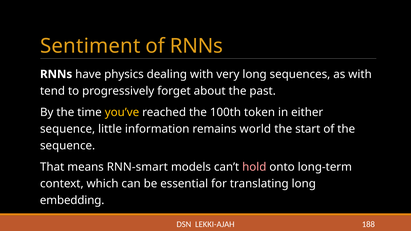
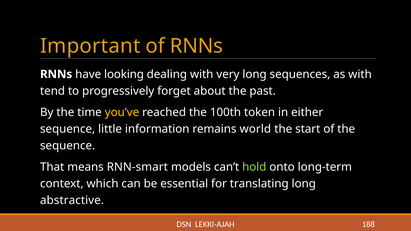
Sentiment: Sentiment -> Important
physics: physics -> looking
hold colour: pink -> light green
embedding: embedding -> abstractive
